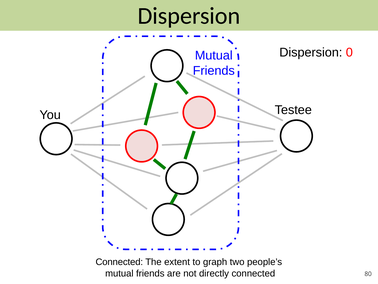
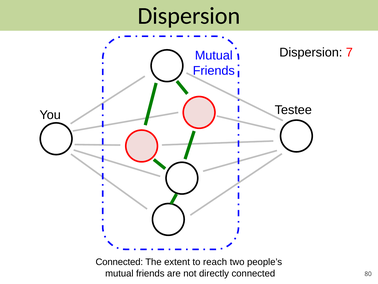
0: 0 -> 7
graph: graph -> reach
